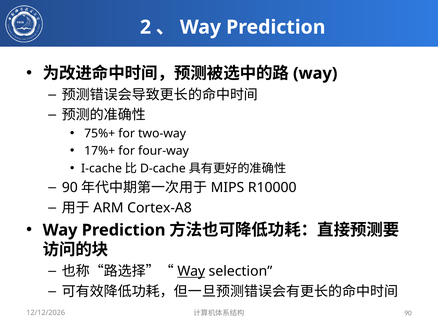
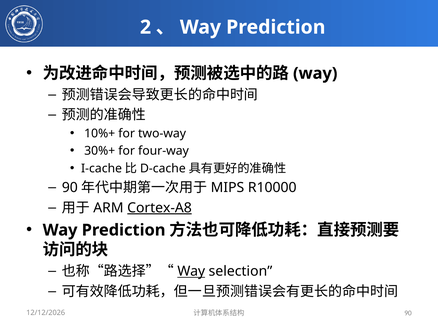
75%+: 75%+ -> 10%+
17%+: 17%+ -> 30%+
Cortex-A8 underline: none -> present
